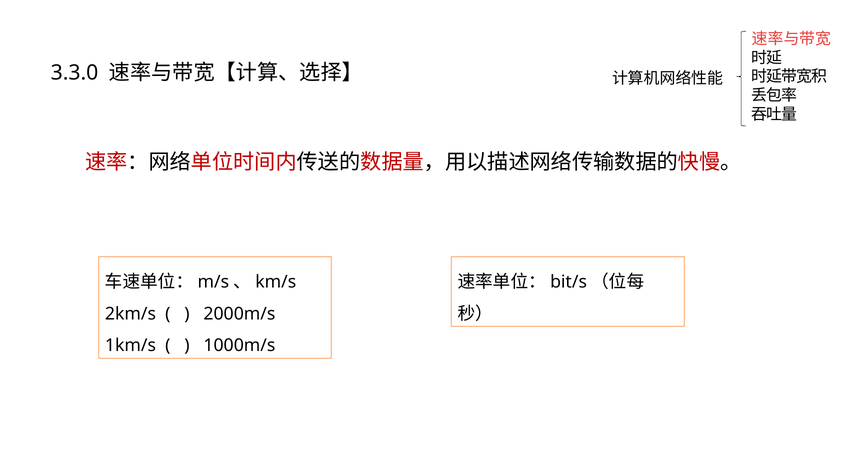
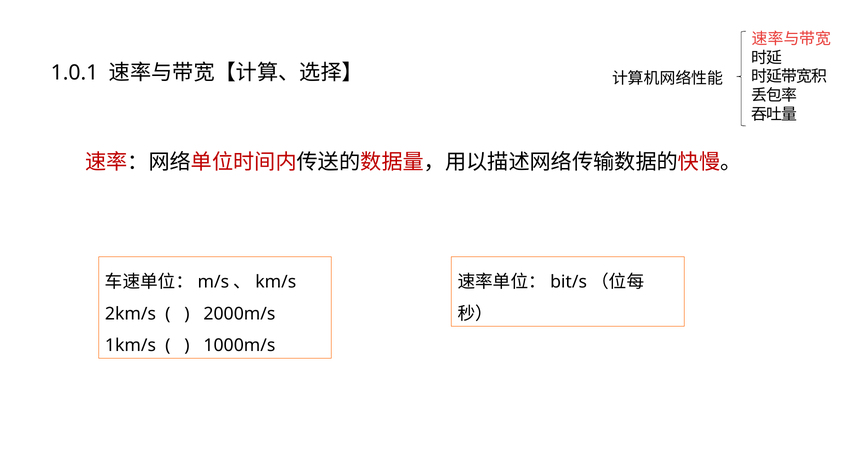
3.3.0: 3.3.0 -> 1.0.1
